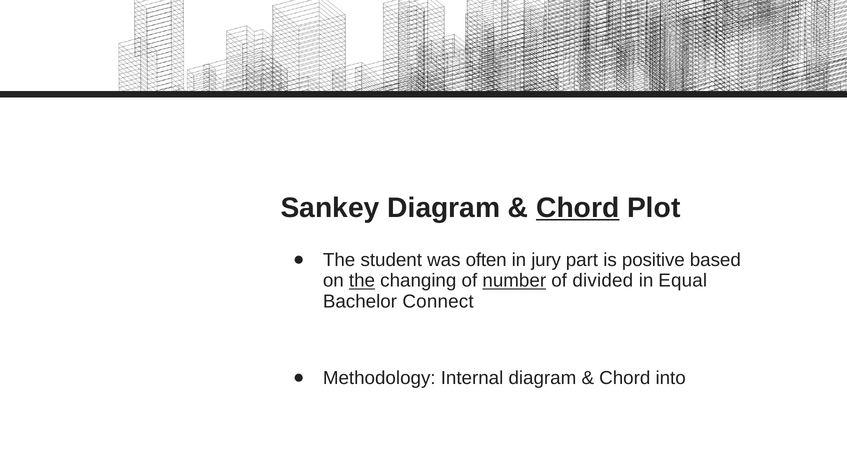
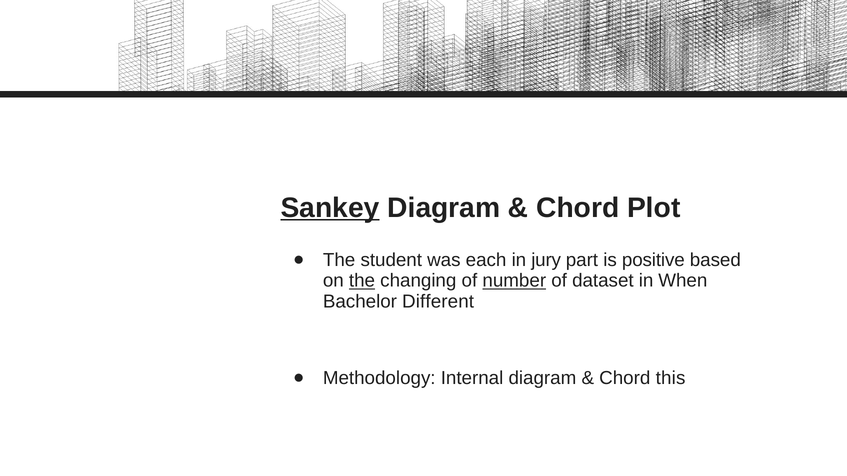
Sankey underline: none -> present
Chord at (578, 208) underline: present -> none
often: often -> each
divided: divided -> dataset
Equal: Equal -> When
Connect: Connect -> Different
into: into -> this
